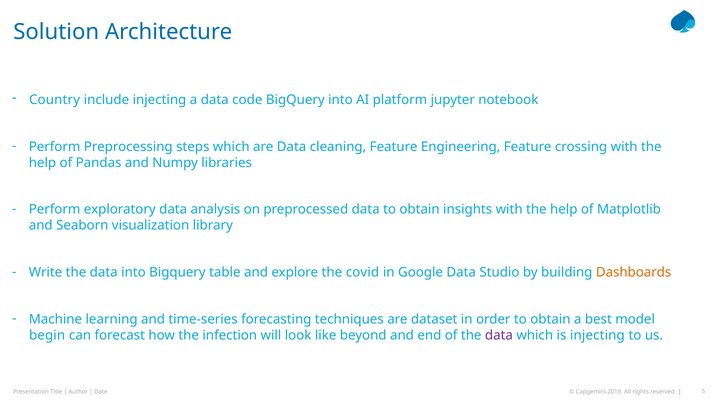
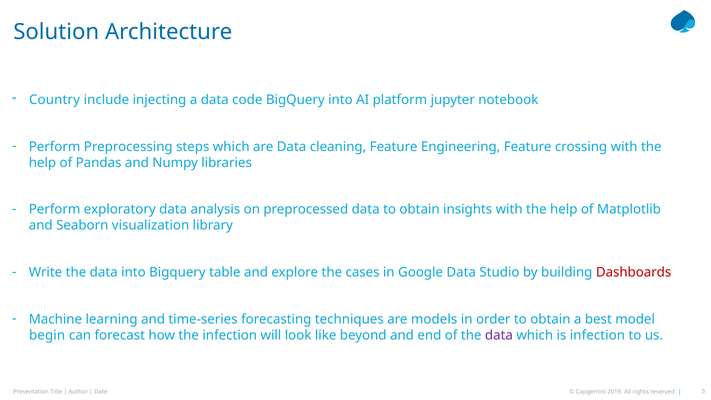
covid: covid -> cases
Dashboards colour: orange -> red
dataset: dataset -> models
is injecting: injecting -> infection
